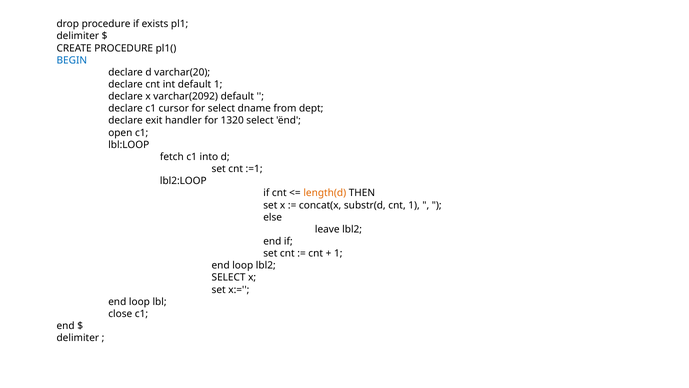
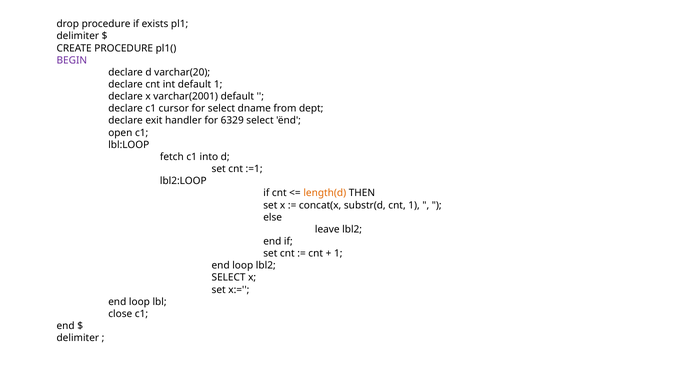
BEGIN colour: blue -> purple
varchar(2092: varchar(2092 -> varchar(2001
1320: 1320 -> 6329
